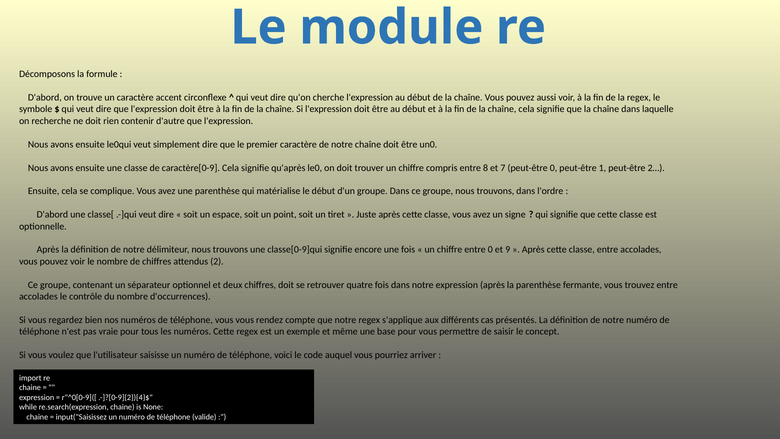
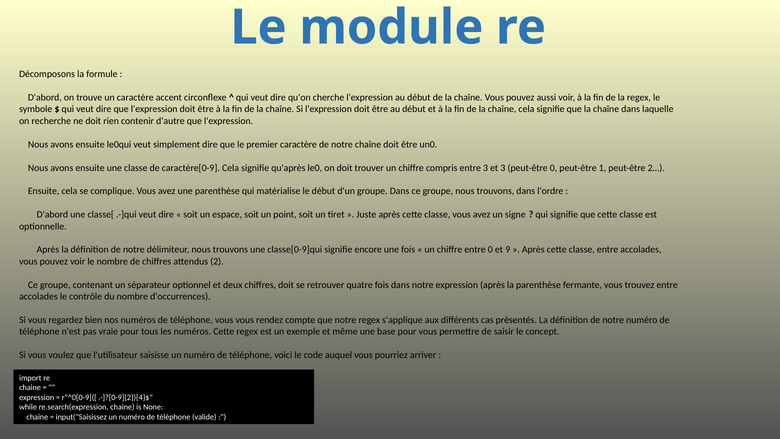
entre 8: 8 -> 3
et 7: 7 -> 3
